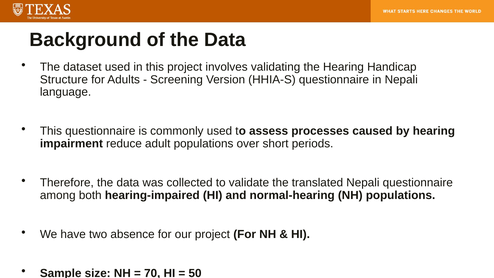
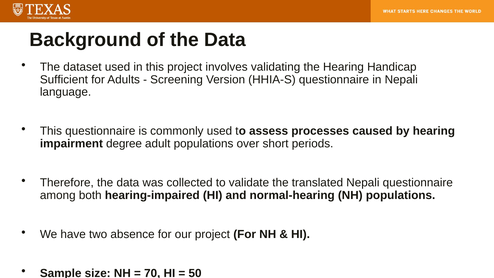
Structure: Structure -> Sufficient
reduce: reduce -> degree
